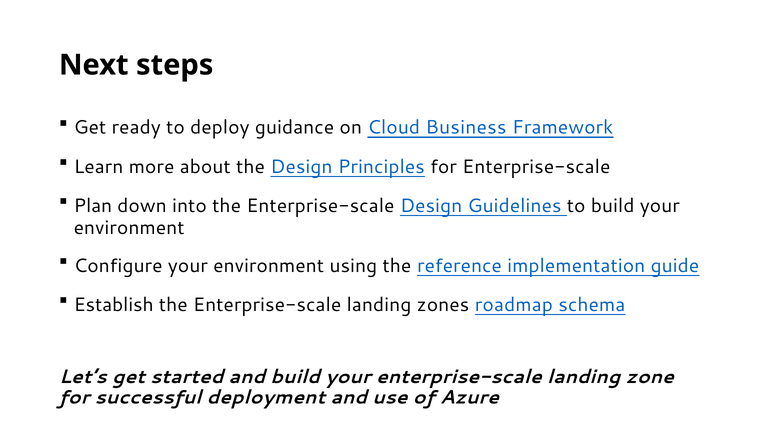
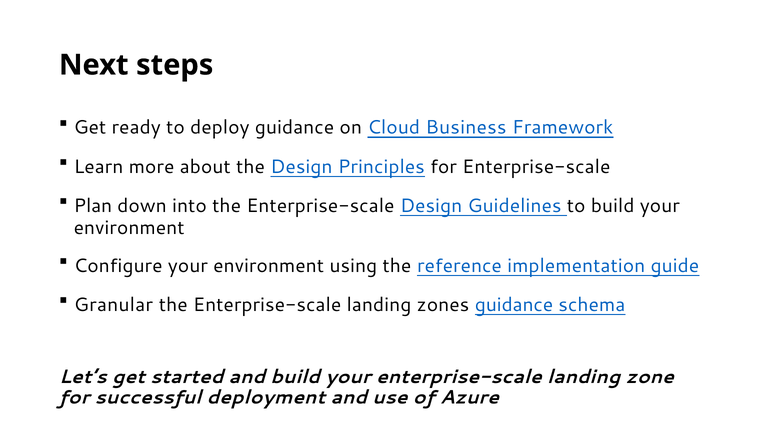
Establish: Establish -> Granular
zones roadmap: roadmap -> guidance
